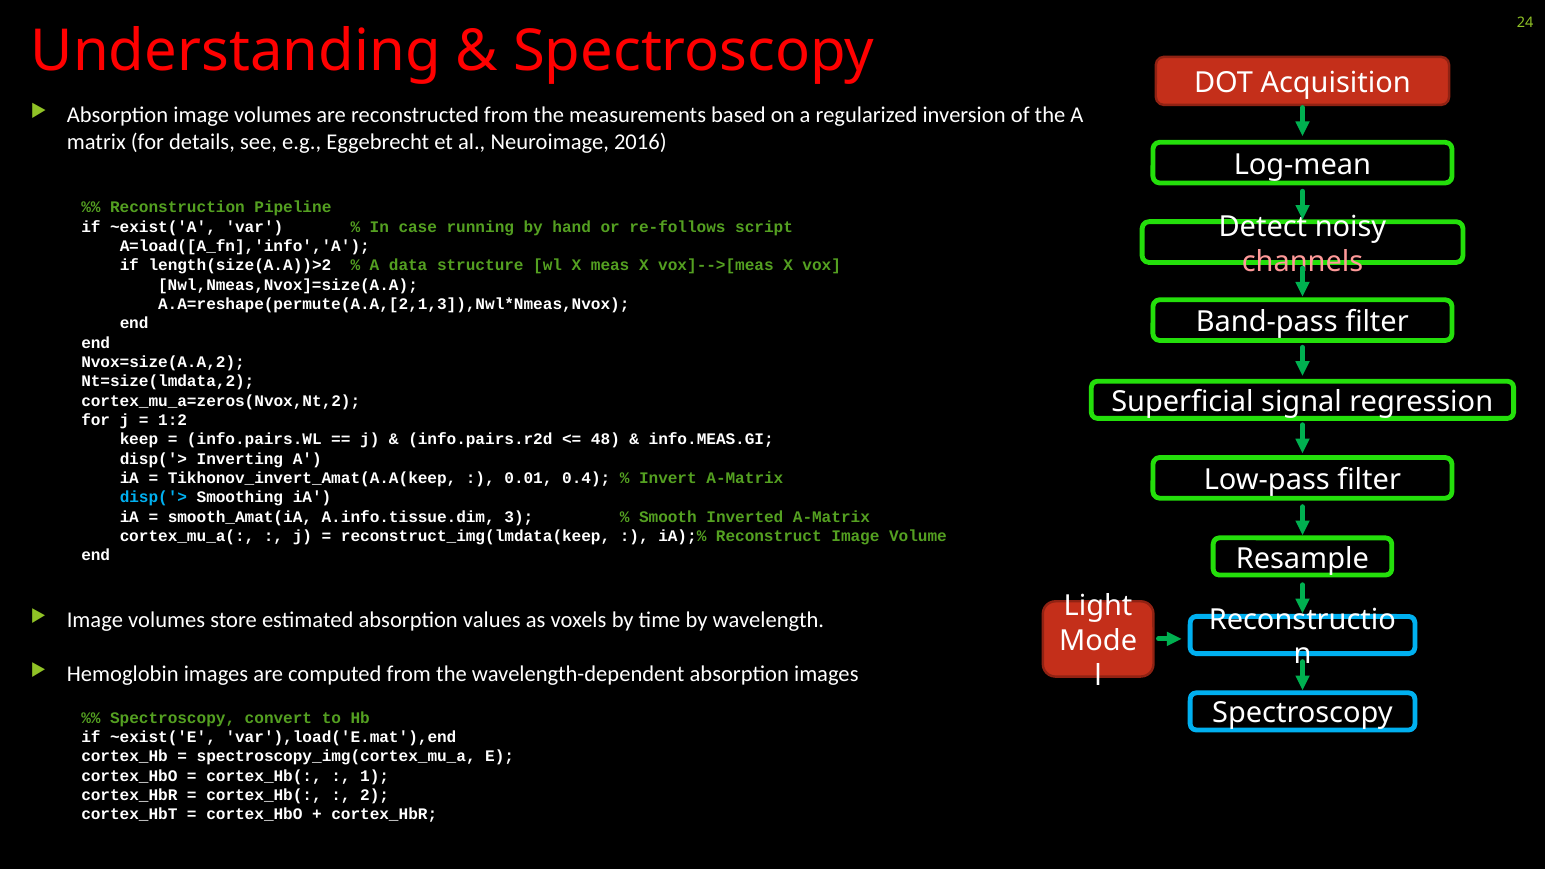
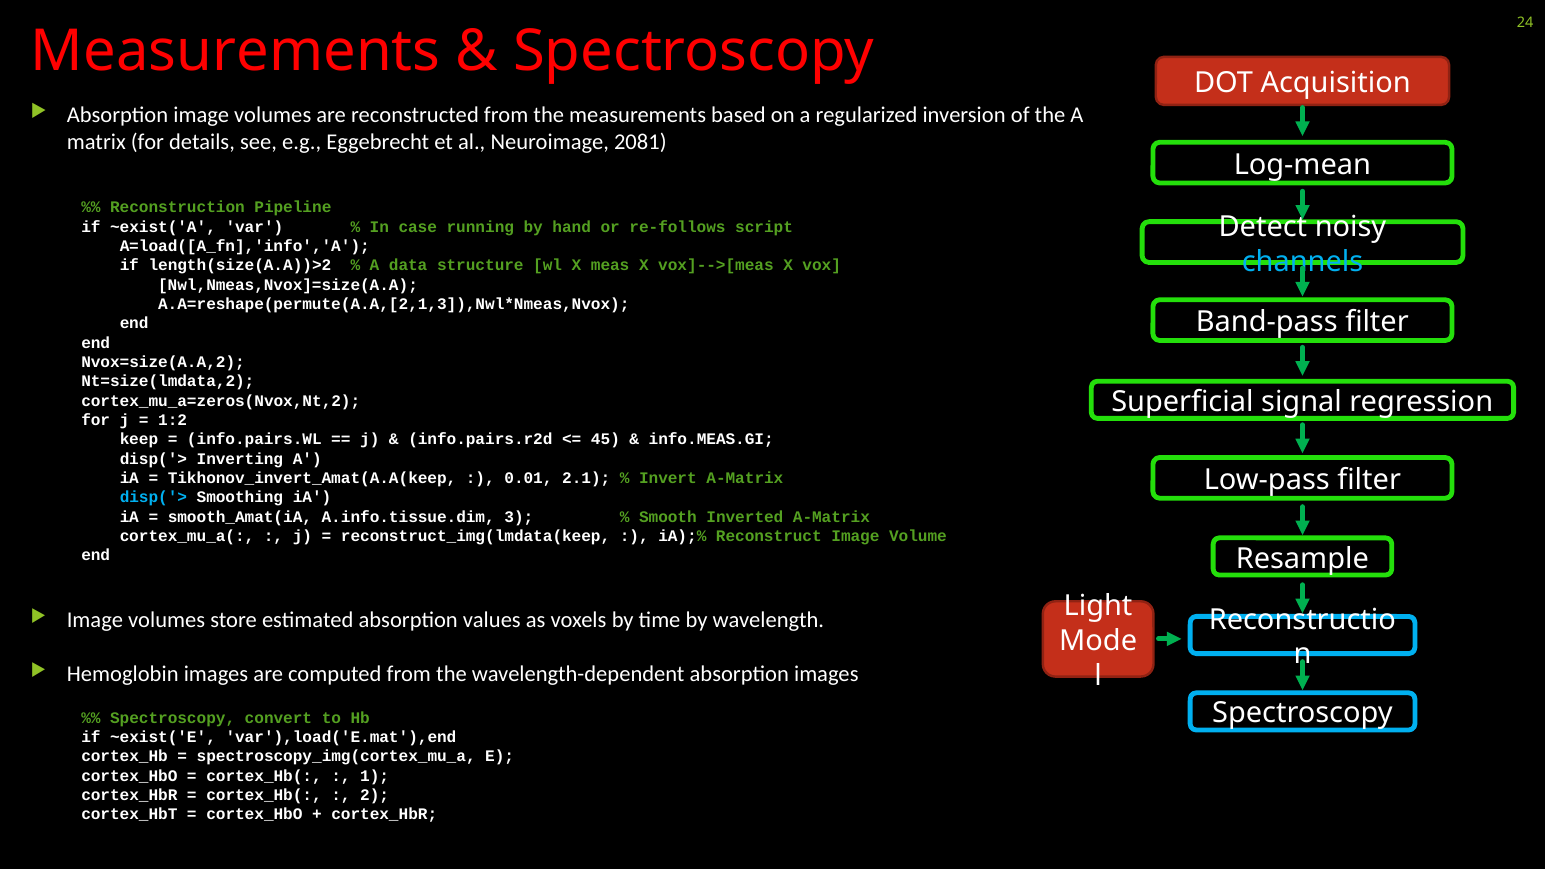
Understanding at (236, 52): Understanding -> Measurements
2016: 2016 -> 2081
channels colour: pink -> light blue
48: 48 -> 45
0.4: 0.4 -> 2.1
